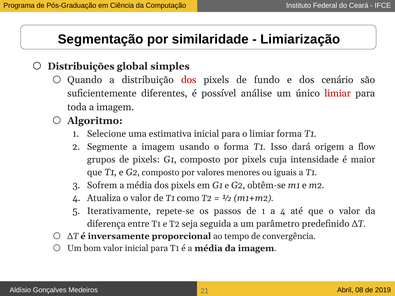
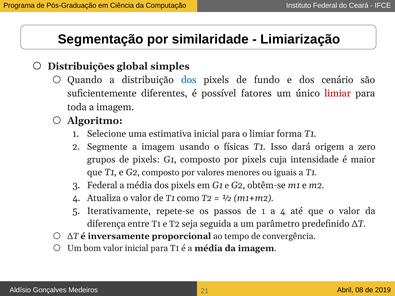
dos at (189, 80) colour: red -> blue
análise: análise -> fatores
o forma: forma -> físicas
flow: flow -> zero
Sofrem at (102, 185): Sofrem -> Federal
